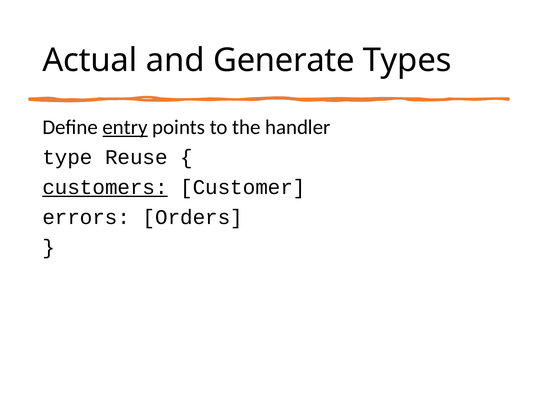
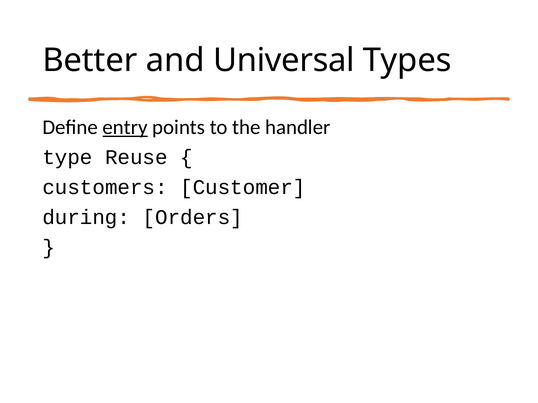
Actual: Actual -> Better
Generate: Generate -> Universal
customers underline: present -> none
errors: errors -> during
